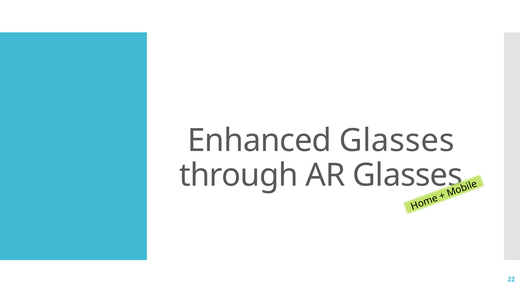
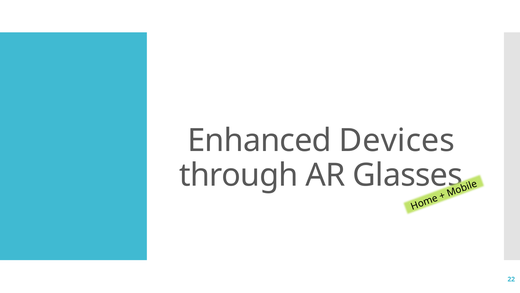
Enhanced Glasses: Glasses -> Devices
